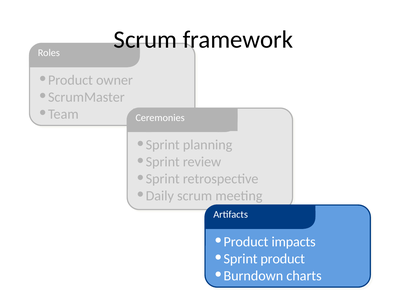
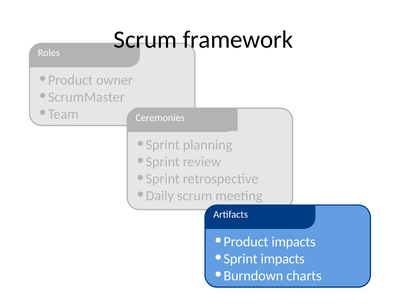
Sprint product: product -> impacts
